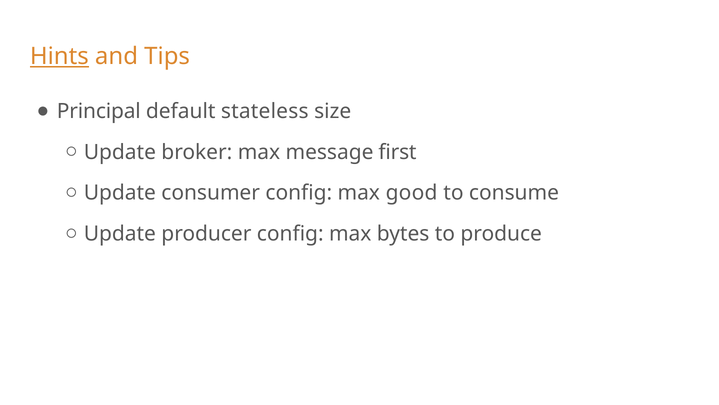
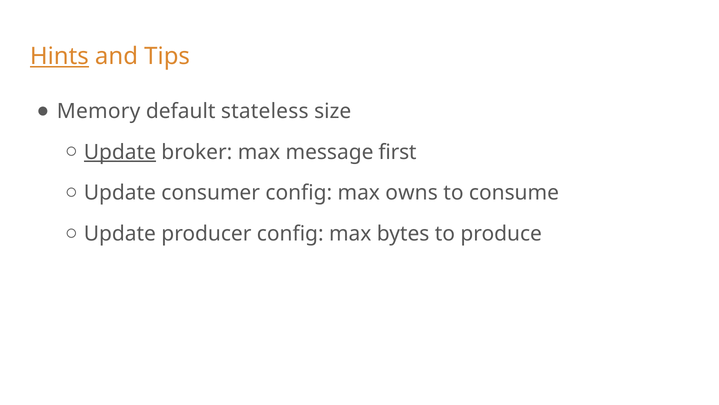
Principal: Principal -> Memory
Update at (120, 152) underline: none -> present
good: good -> owns
